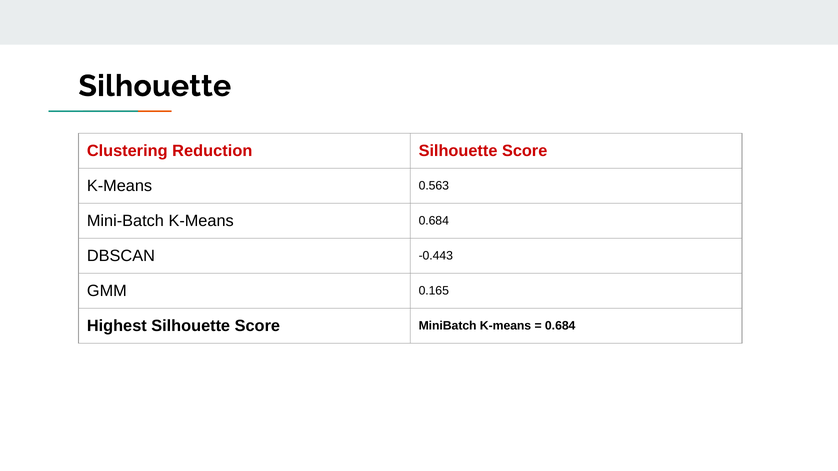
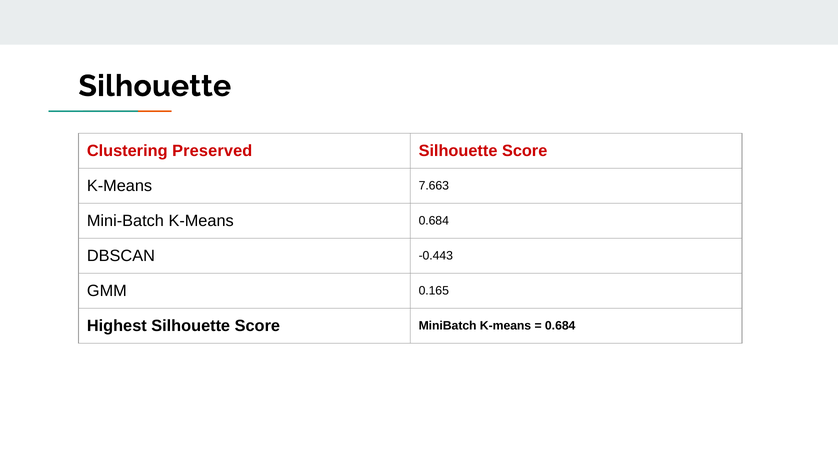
Reduction: Reduction -> Preserved
0.563: 0.563 -> 7.663
